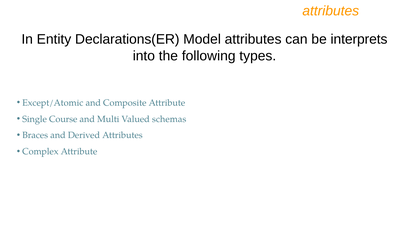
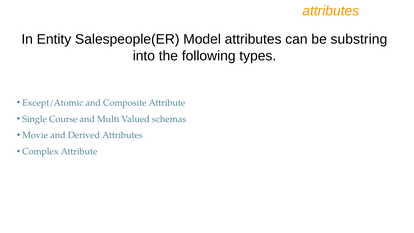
Declarations(ER: Declarations(ER -> Salespeople(ER
interprets: interprets -> substring
Braces: Braces -> Movie
